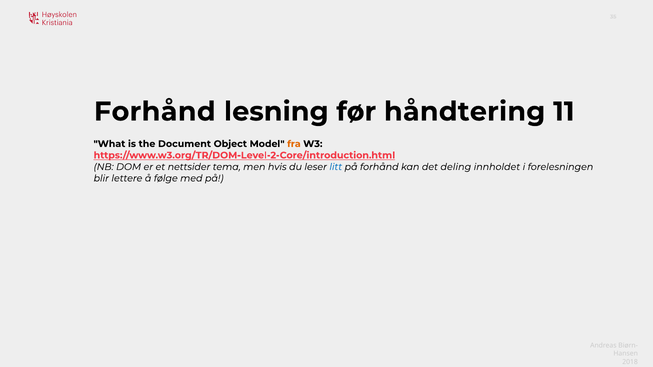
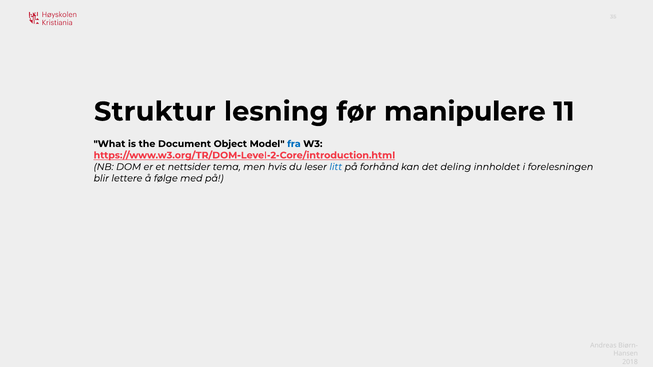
Forhånd at (155, 112): Forhånd -> Struktur
håndtering: håndtering -> manipulere
fra colour: orange -> blue
